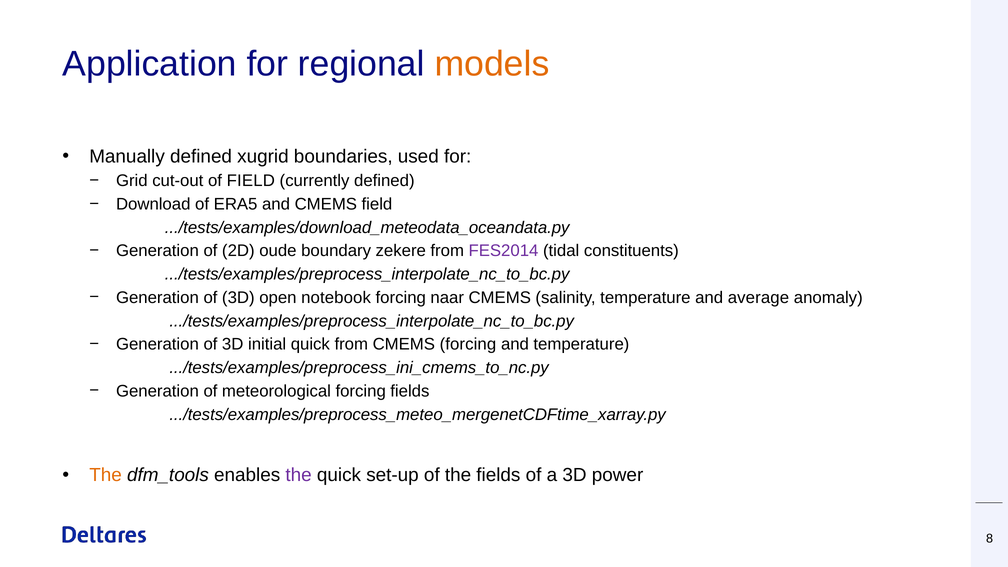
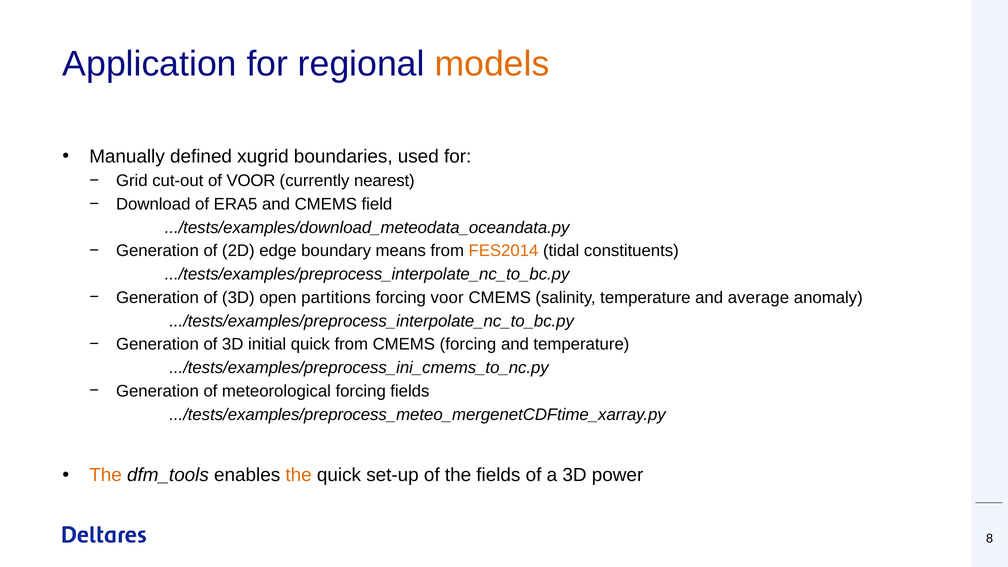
of FIELD: FIELD -> VOOR
currently defined: defined -> nearest
oude: oude -> edge
zekere: zekere -> means
FES2014 colour: purple -> orange
notebook: notebook -> partitions
forcing naar: naar -> voor
the at (299, 475) colour: purple -> orange
